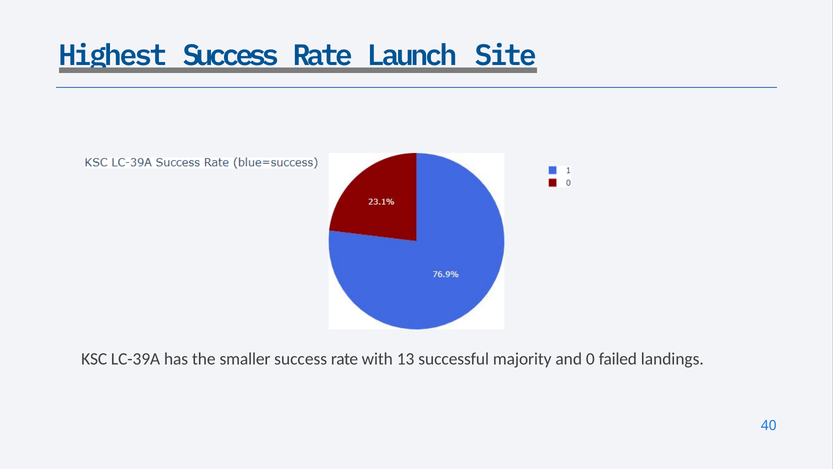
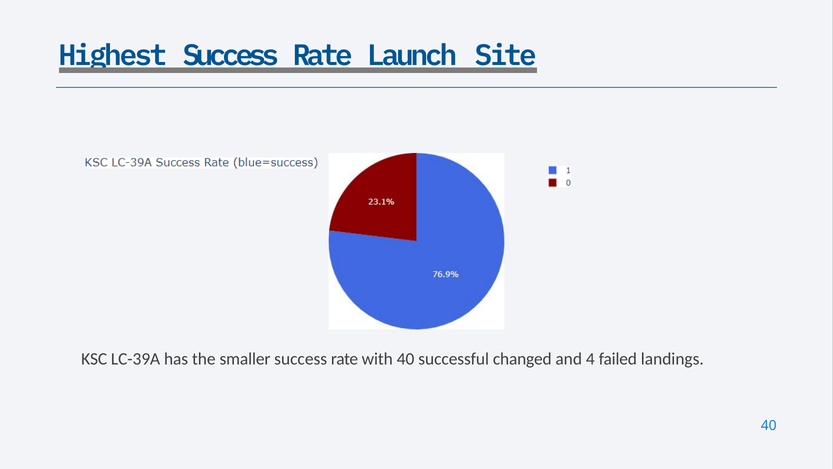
with 13: 13 -> 40
majority: majority -> changed
0: 0 -> 4
